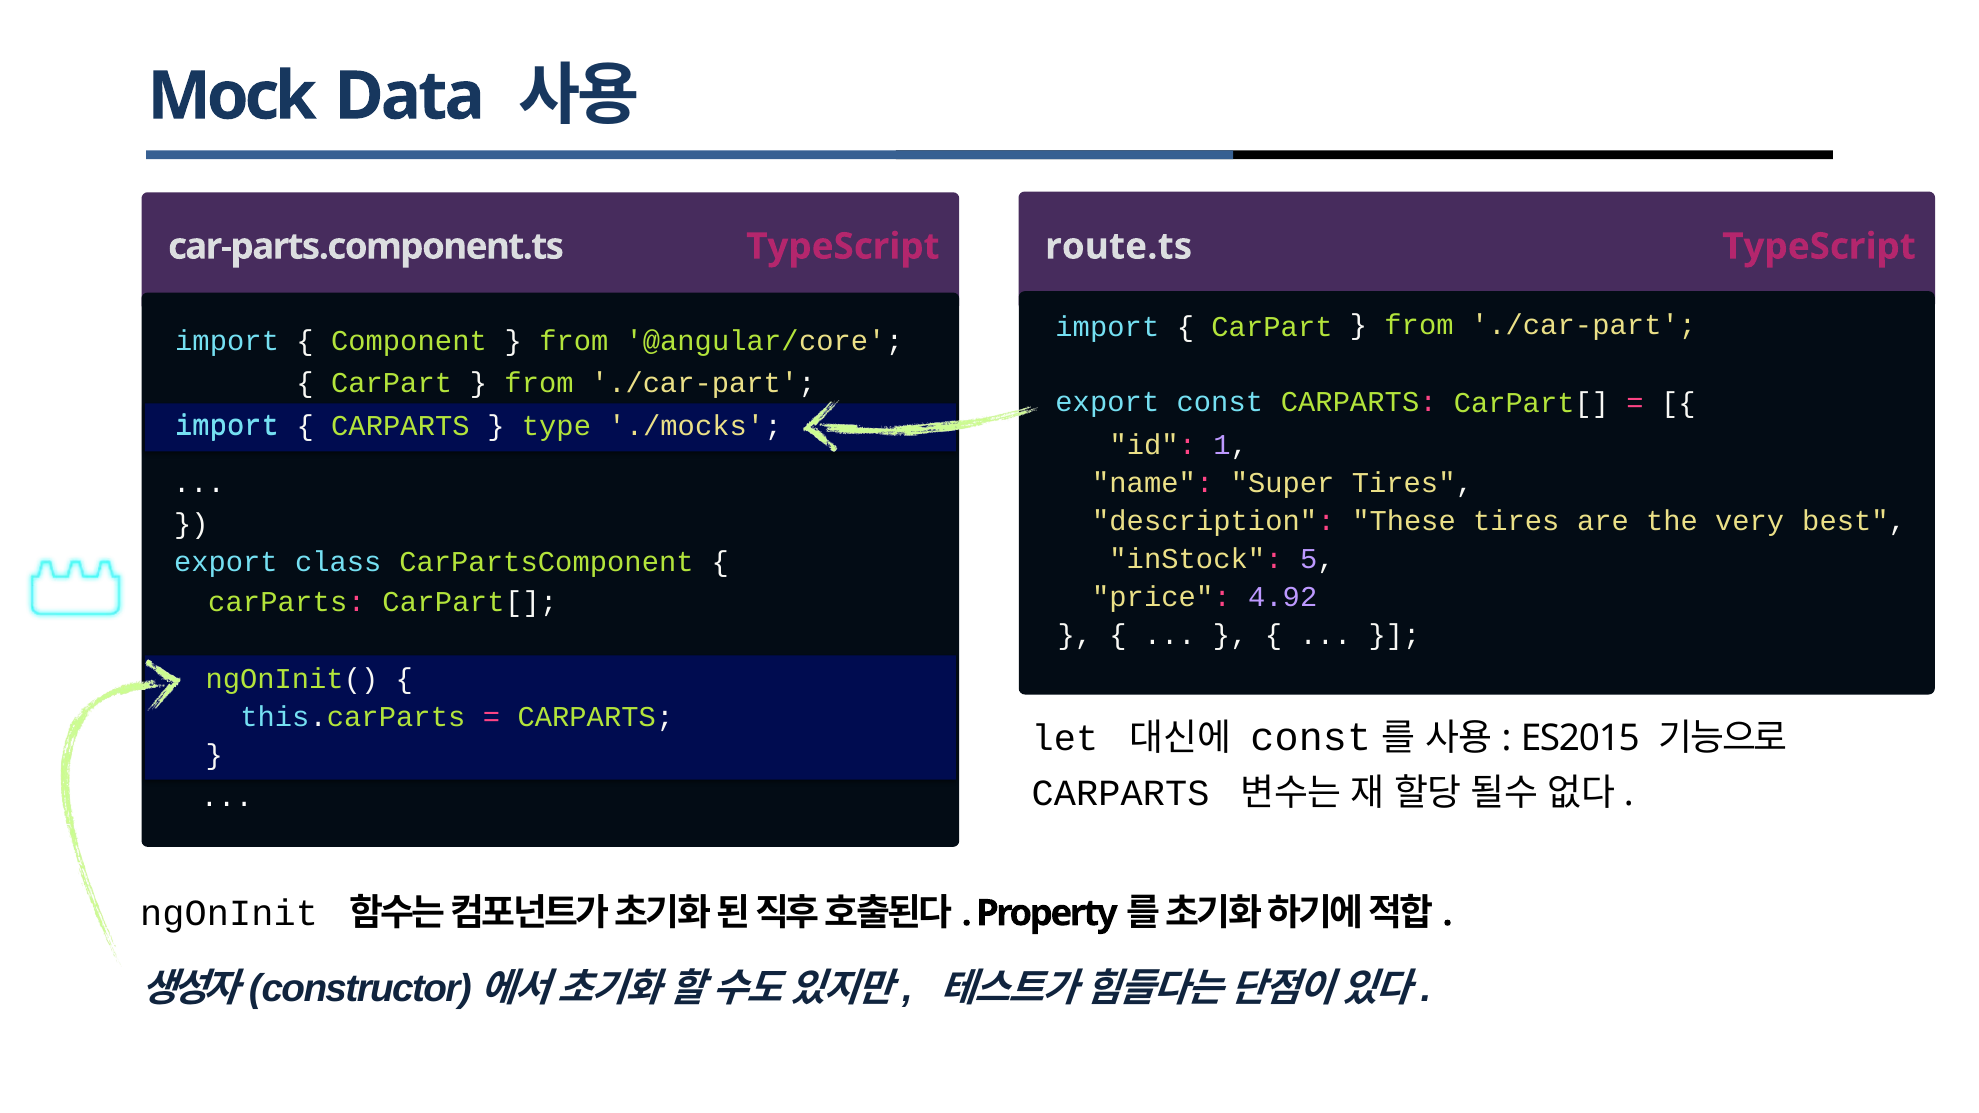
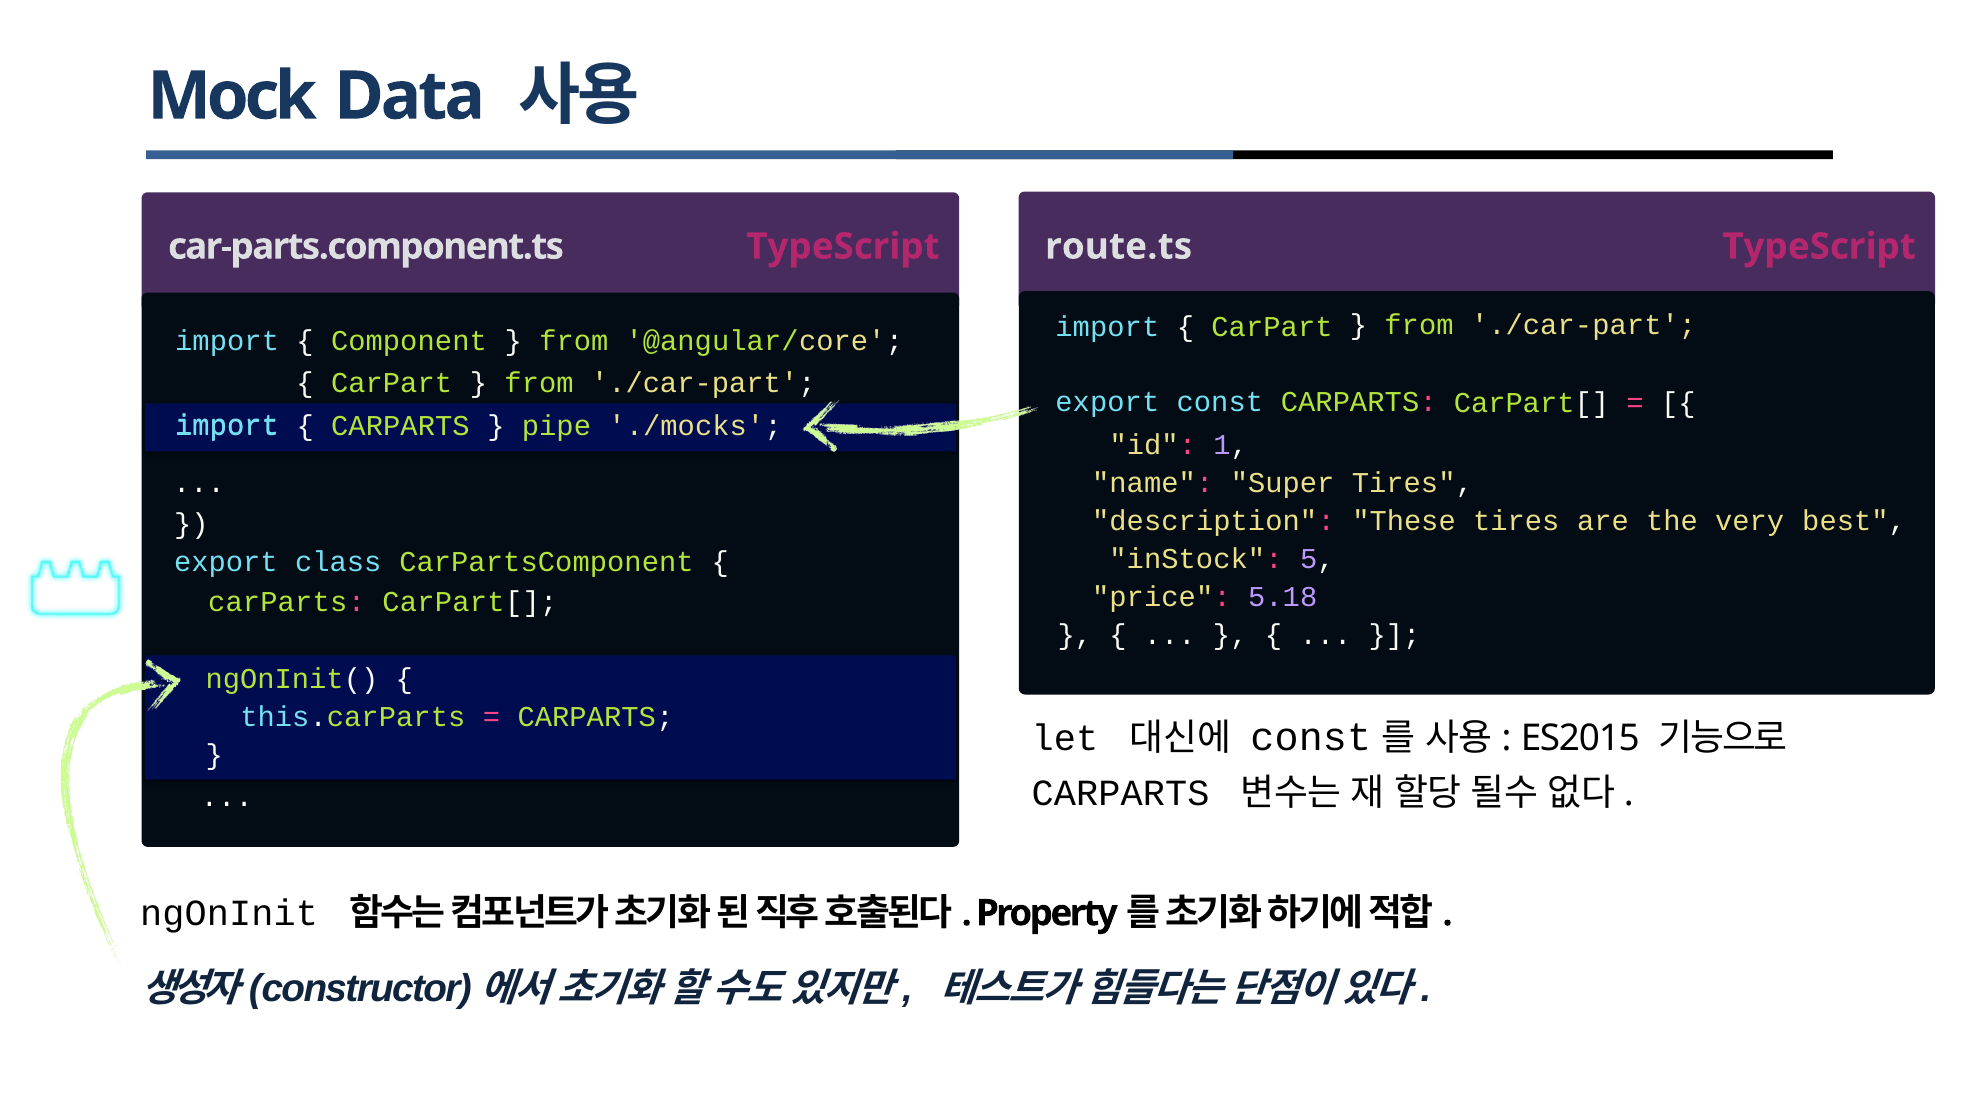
type: type -> pipe
4.92: 4.92 -> 5.18
